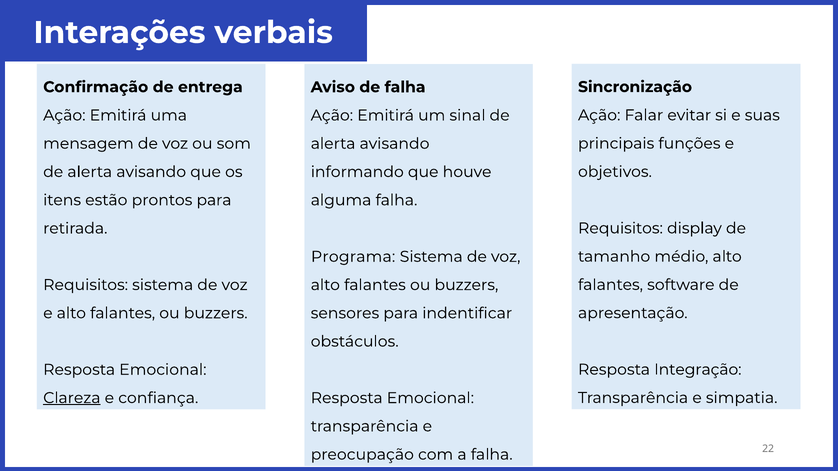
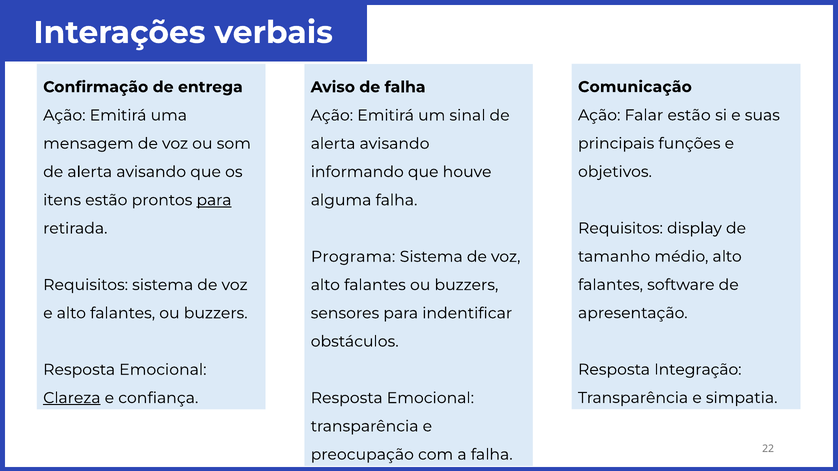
Sincronização: Sincronização -> Comunicação
Falar evitar: evitar -> estão
para at (214, 200) underline: none -> present
